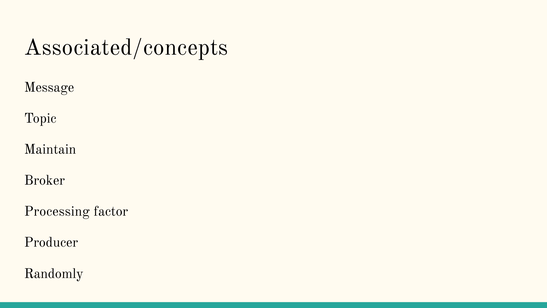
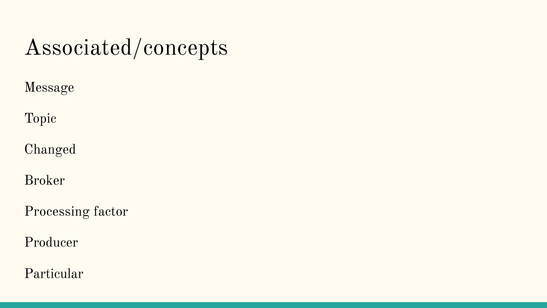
Maintain: Maintain -> Changed
Randomly: Randomly -> Particular
